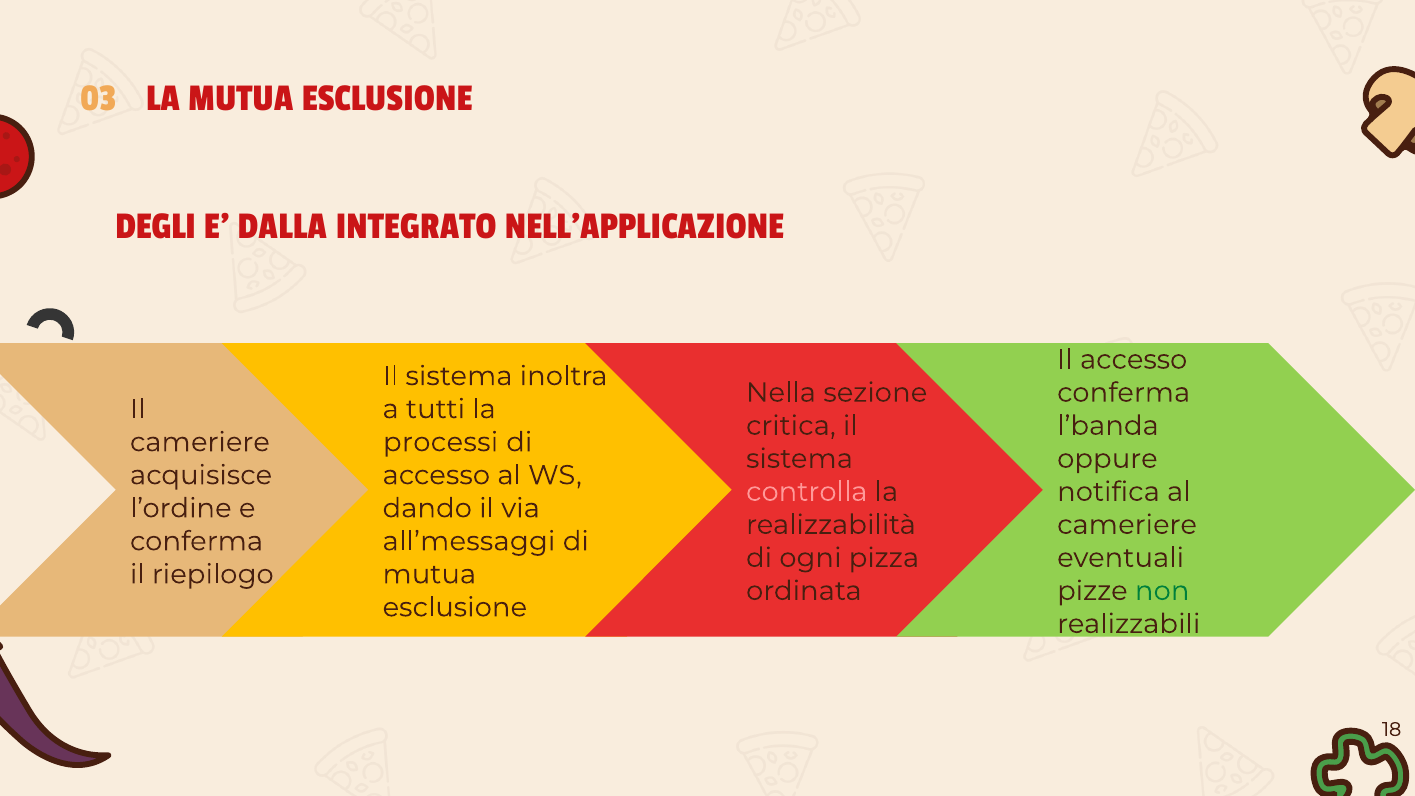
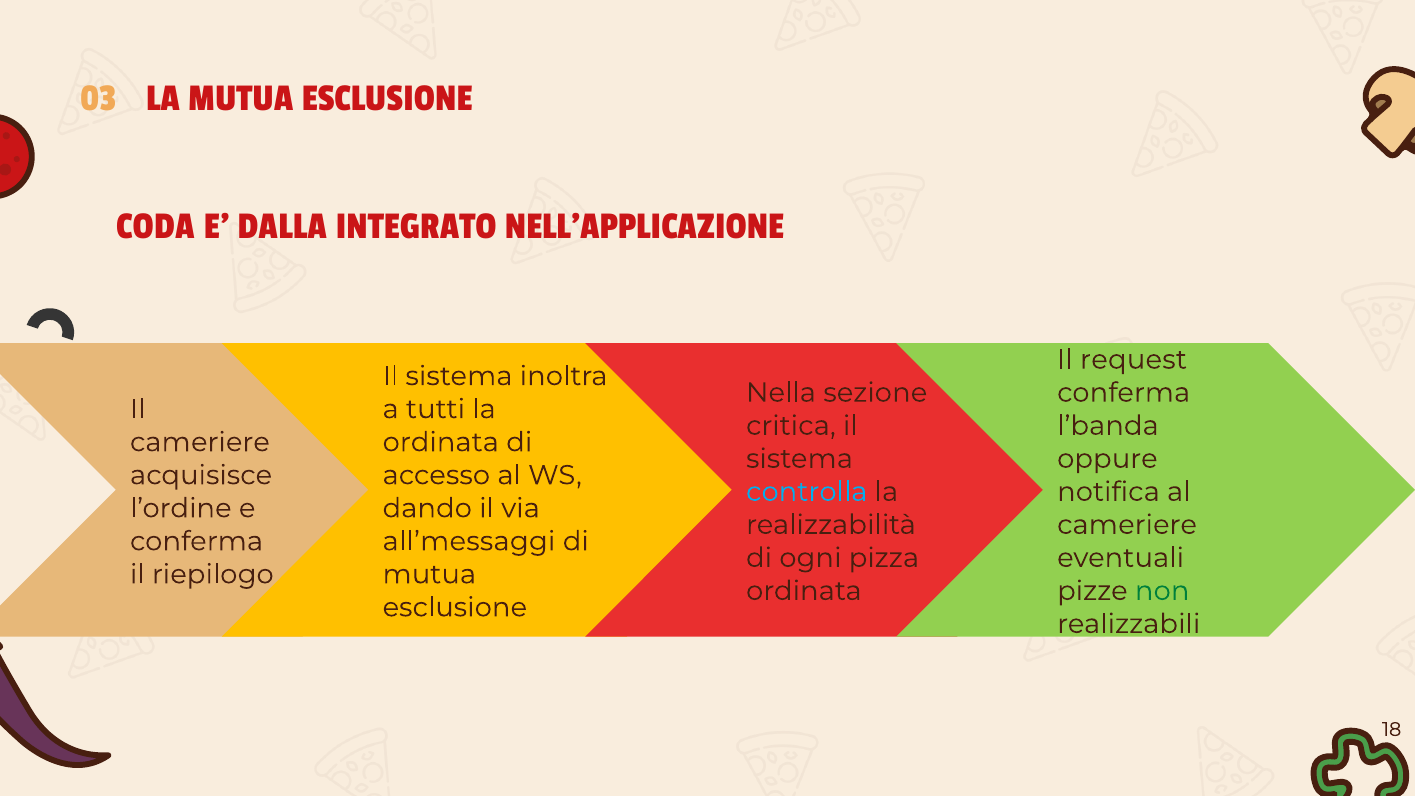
DEGLI: DEGLI -> CODA
Il accesso: accesso -> request
processi at (441, 442): processi -> ordinata
controlla colour: pink -> light blue
